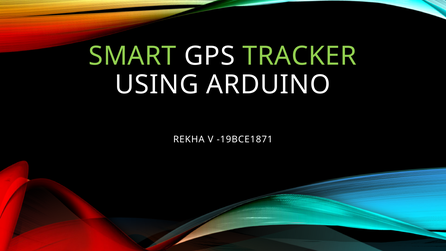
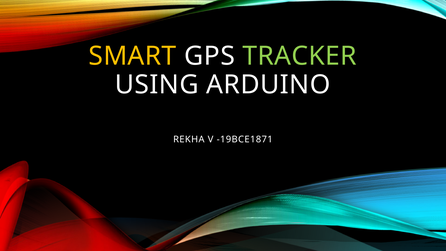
SMART colour: light green -> yellow
